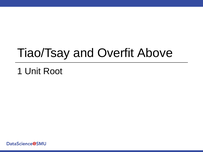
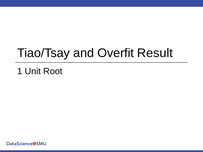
Above: Above -> Result
